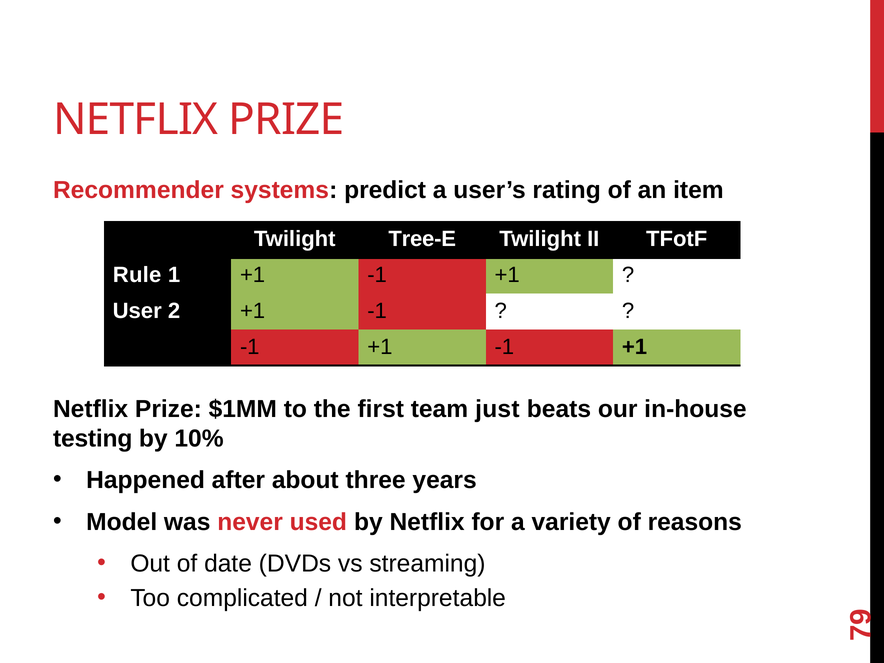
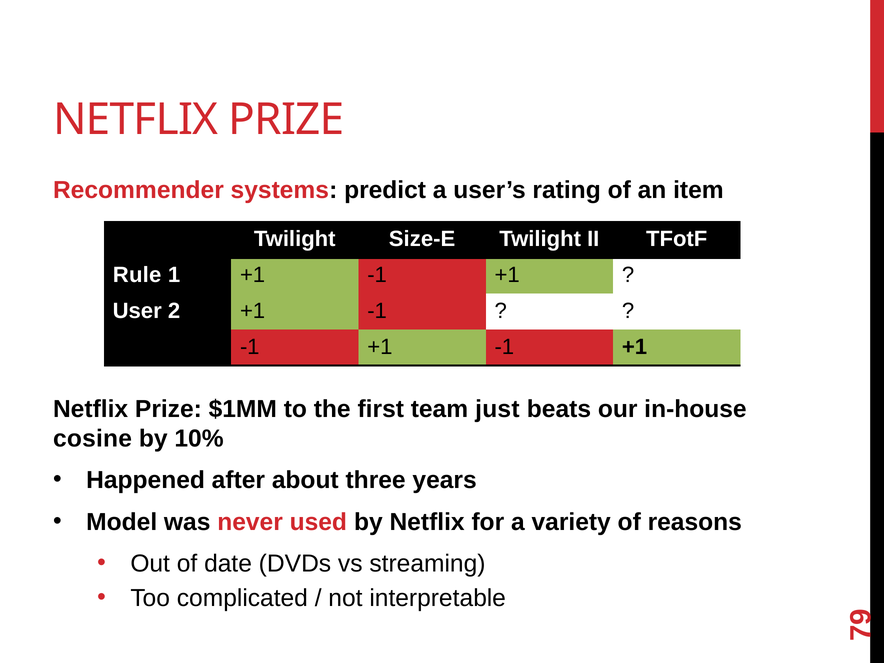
Tree-E: Tree-E -> Size-E
testing: testing -> cosine
